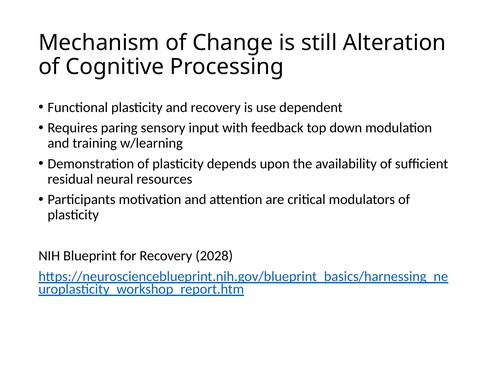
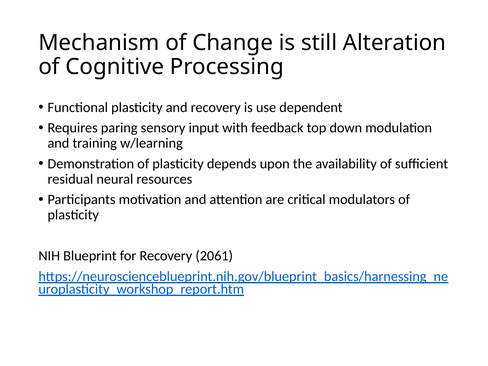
2028: 2028 -> 2061
